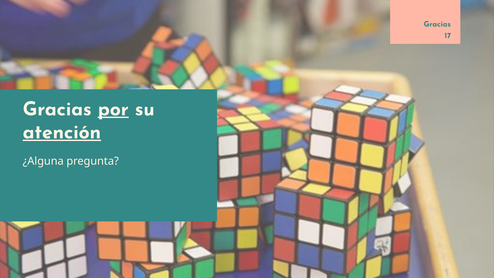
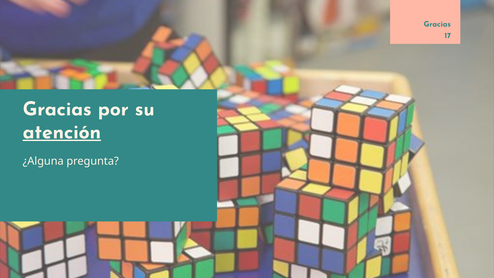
por underline: present -> none
